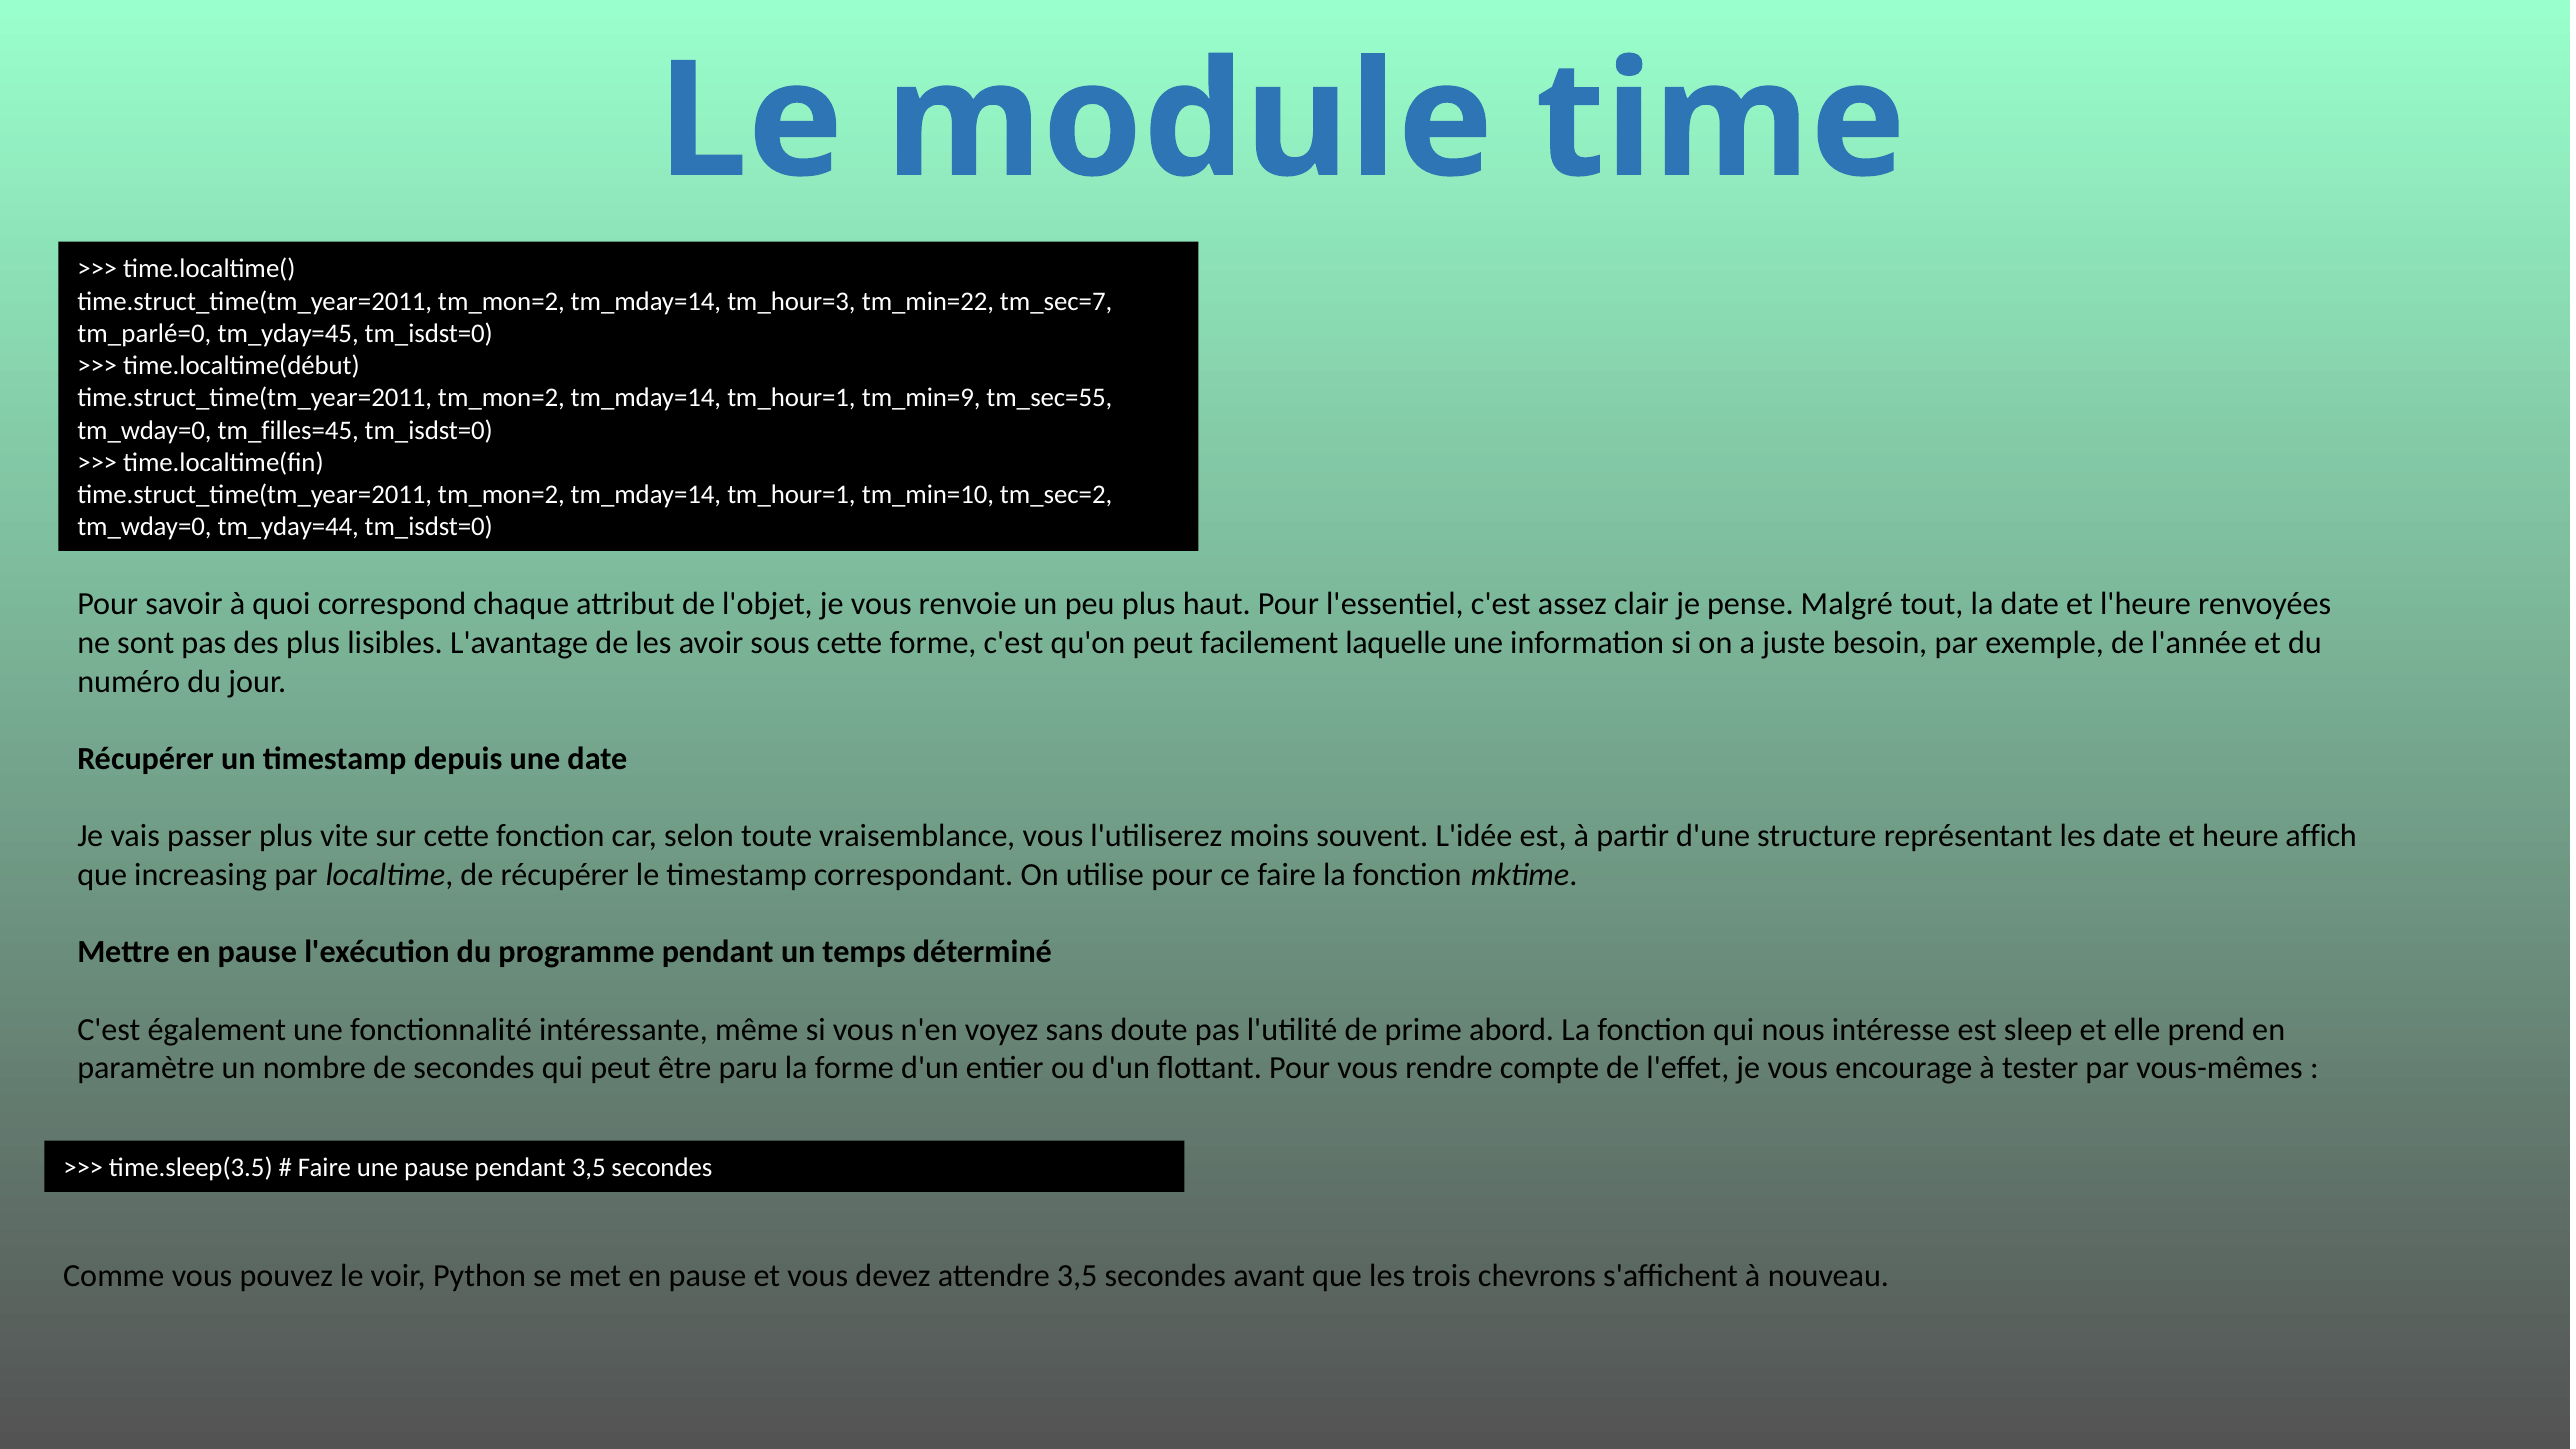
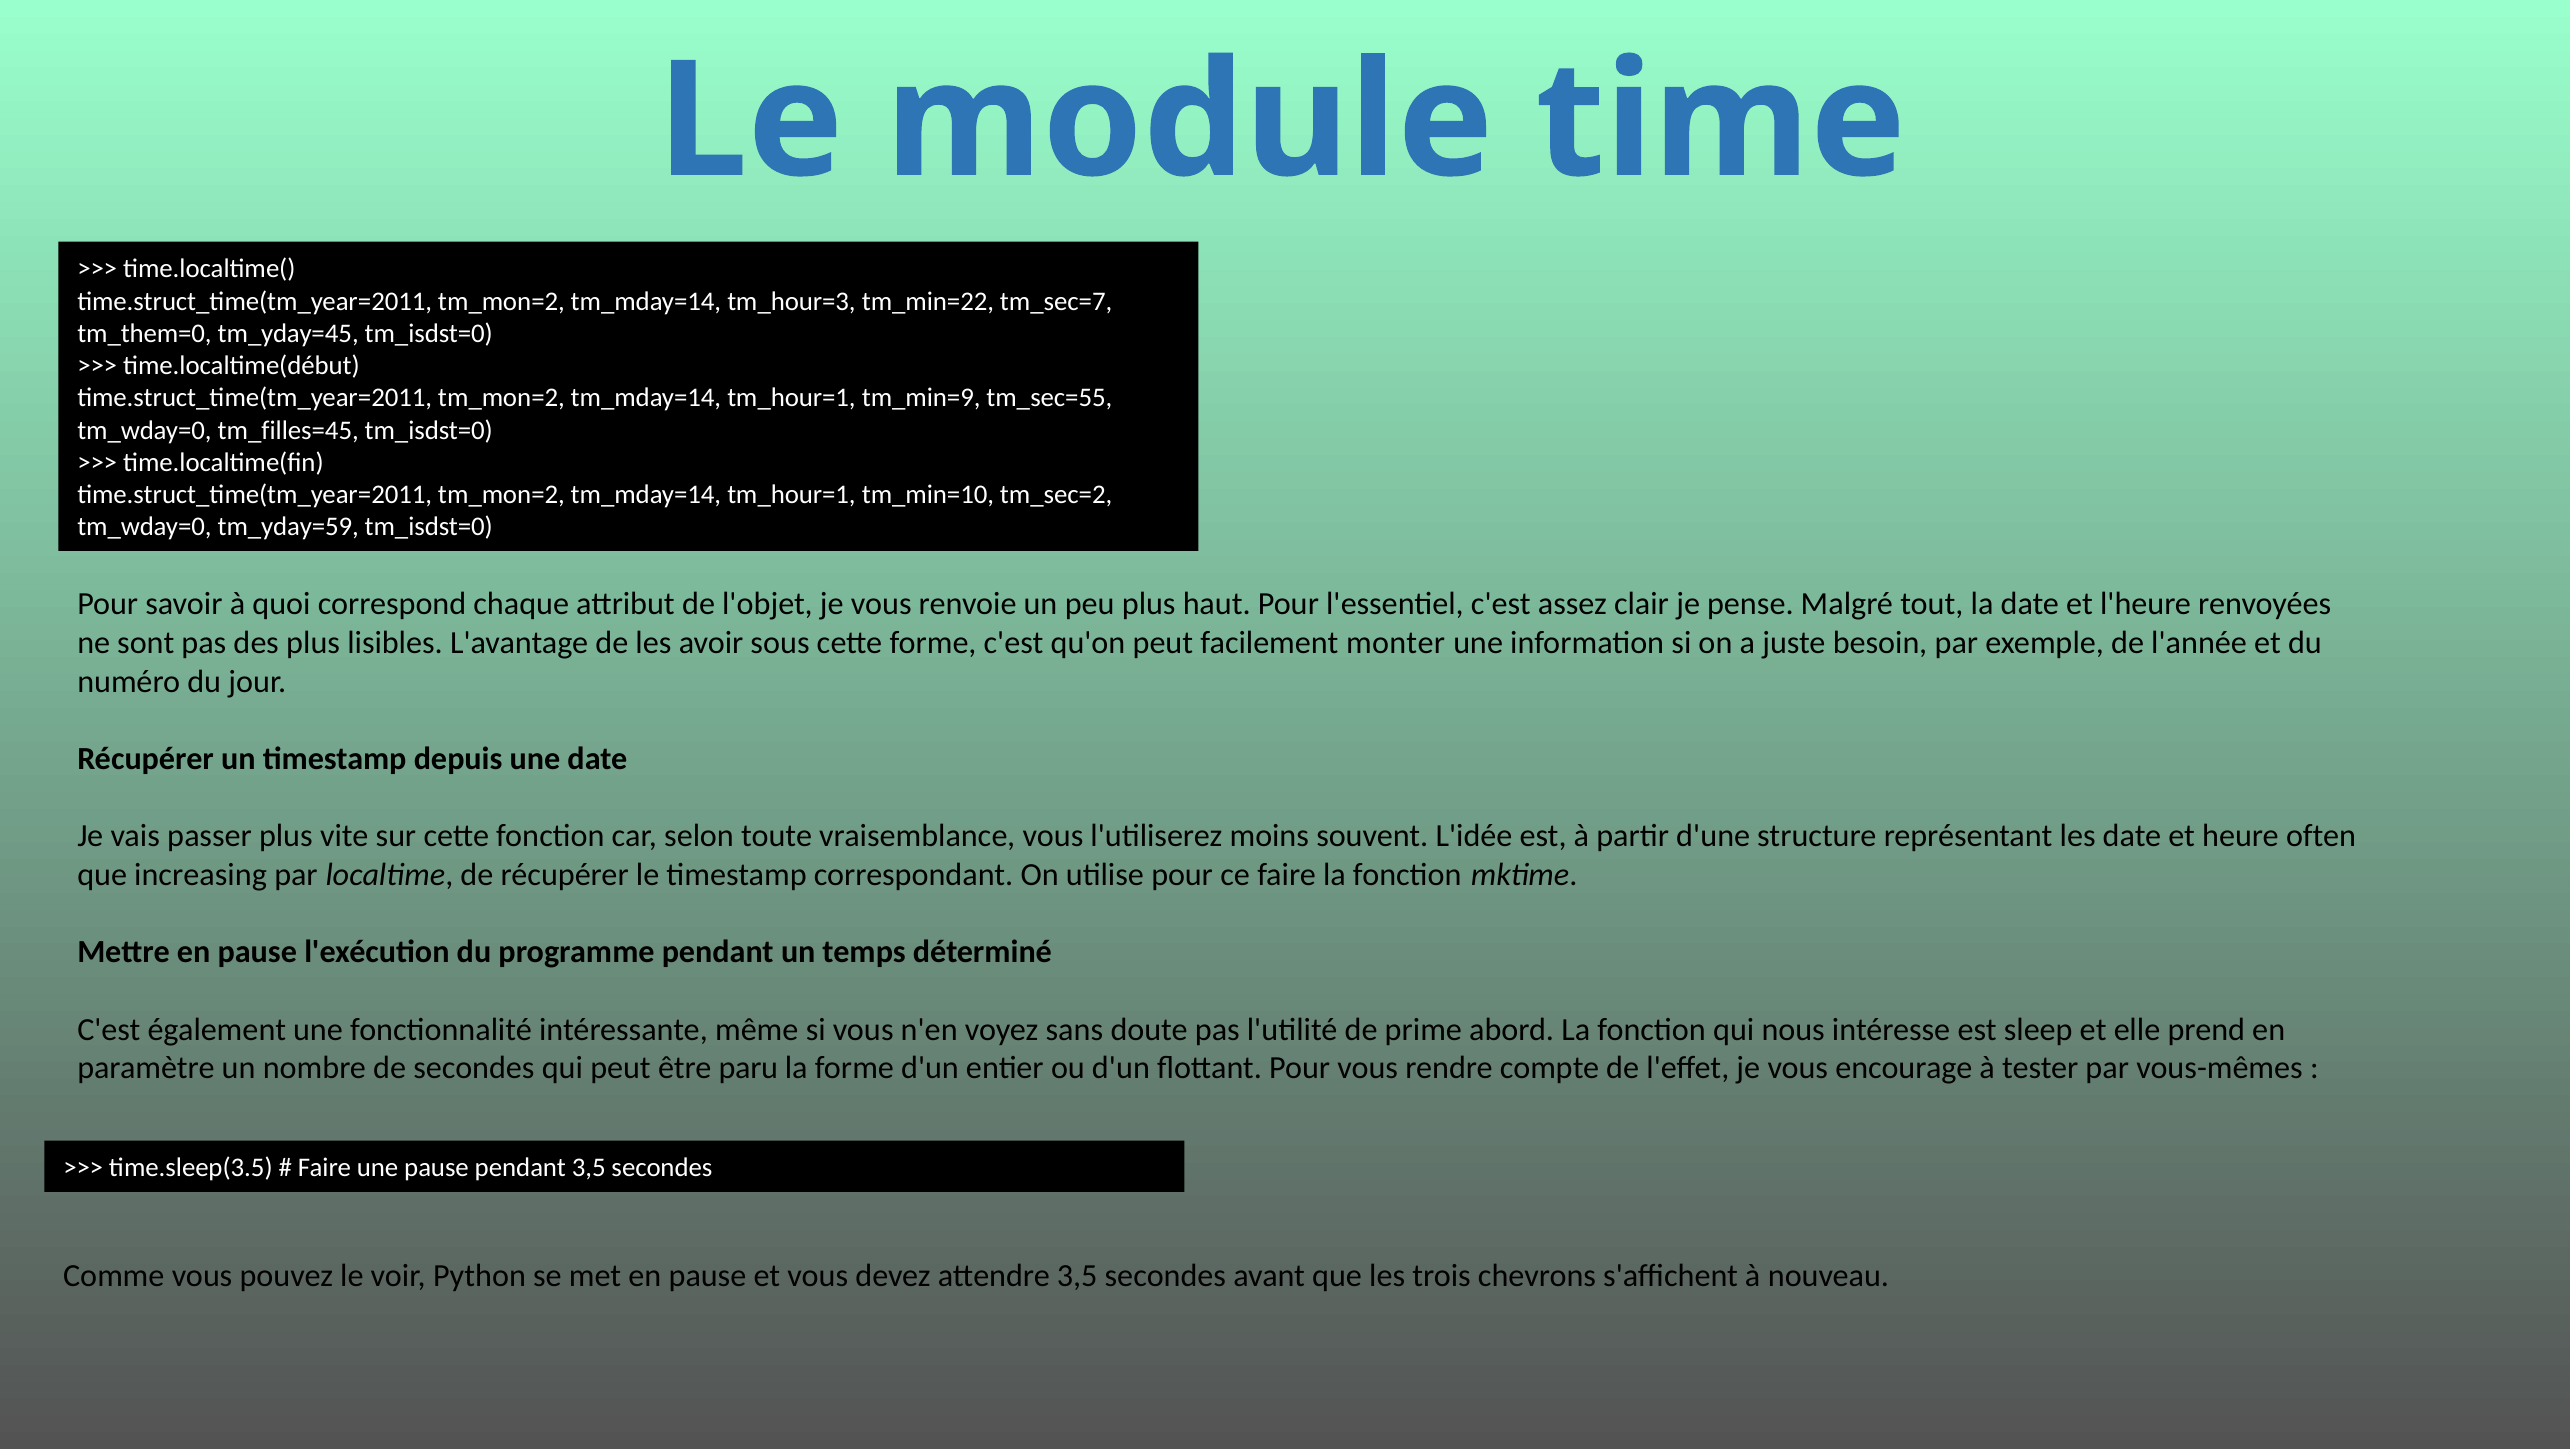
tm_parlé=0: tm_parlé=0 -> tm_them=0
tm_yday=44: tm_yday=44 -> tm_yday=59
laquelle: laquelle -> monter
affich: affich -> often
